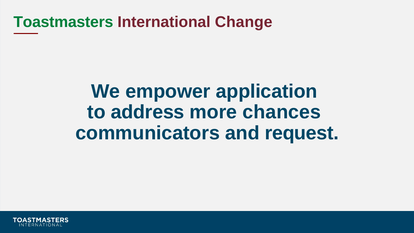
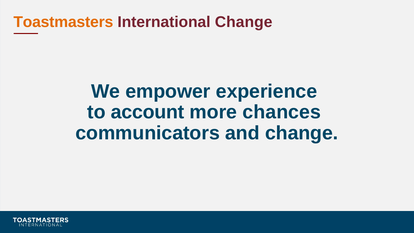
Toastmasters colour: green -> orange
application: application -> experience
address: address -> account
and request: request -> change
